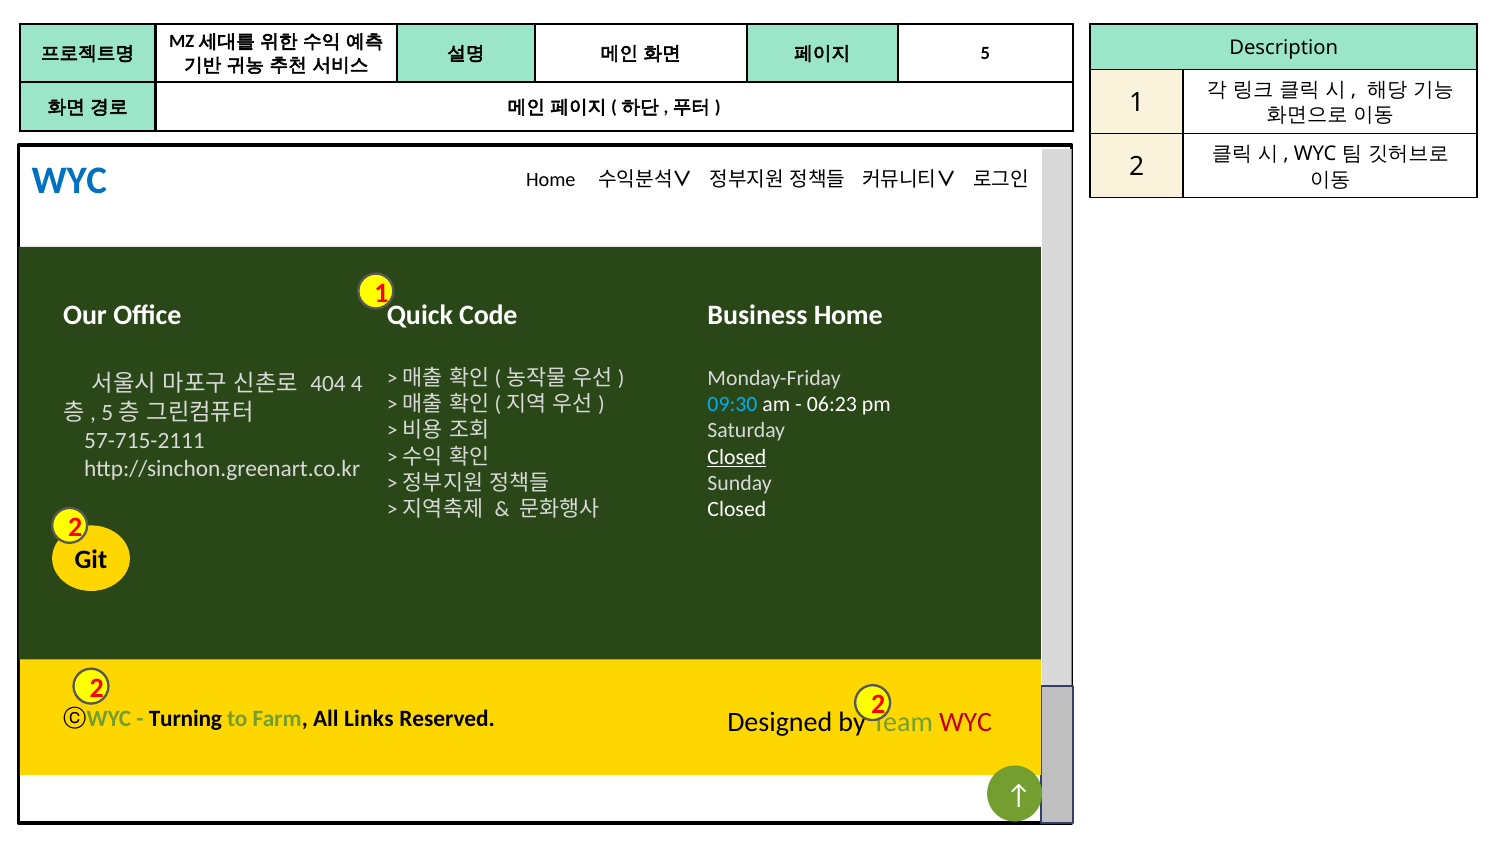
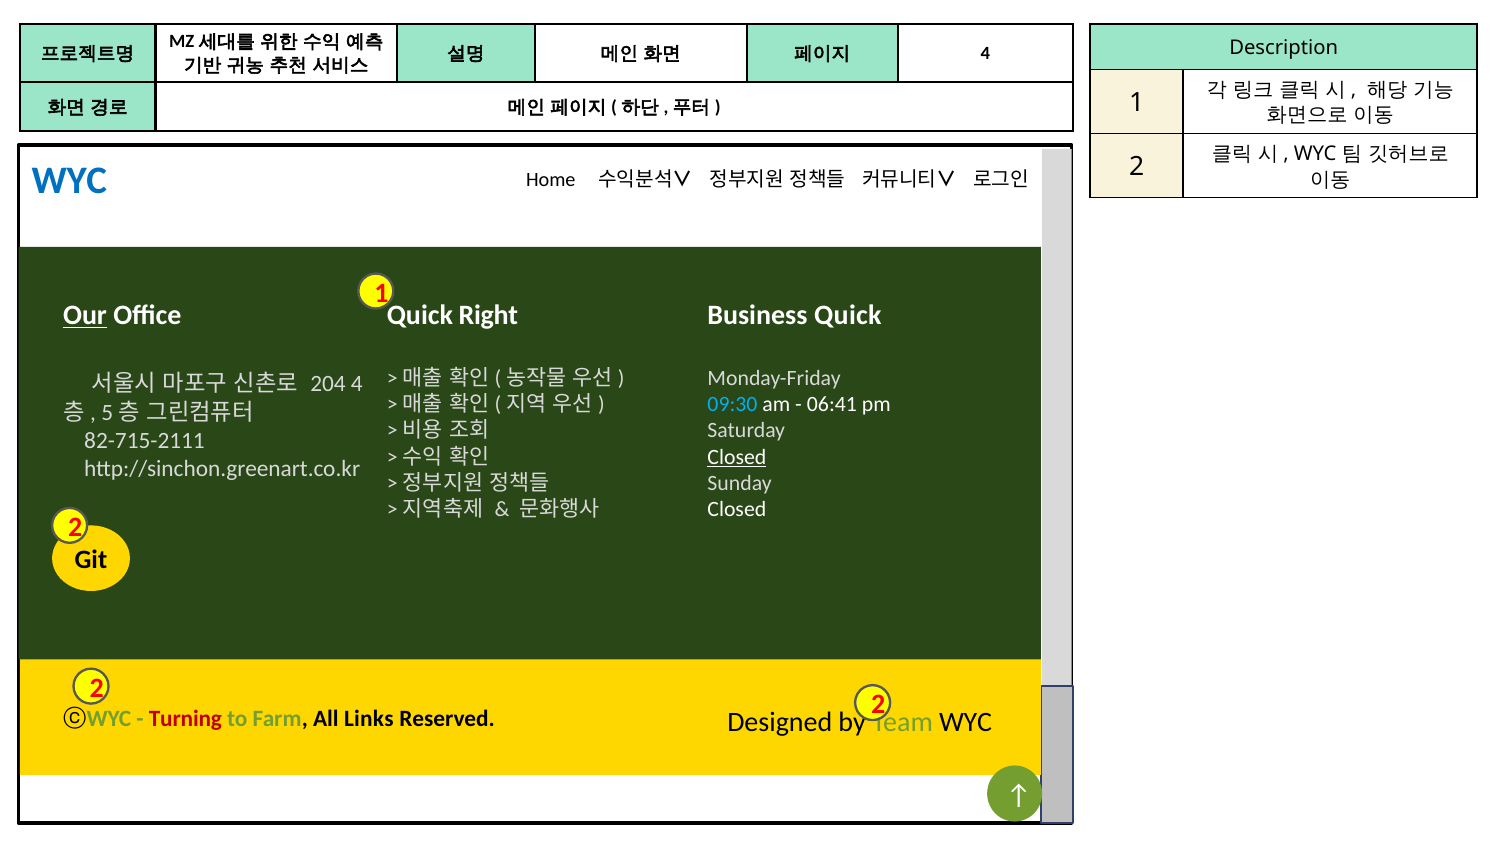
5 at (985, 53): 5 -> 4
Code: Code -> Right
Business Home: Home -> Quick
Our underline: none -> present
404: 404 -> 204
06:23: 06:23 -> 06:41
57-715-2111: 57-715-2111 -> 82-715-2111
Turning colour: black -> red
WYC at (966, 721) colour: red -> black
